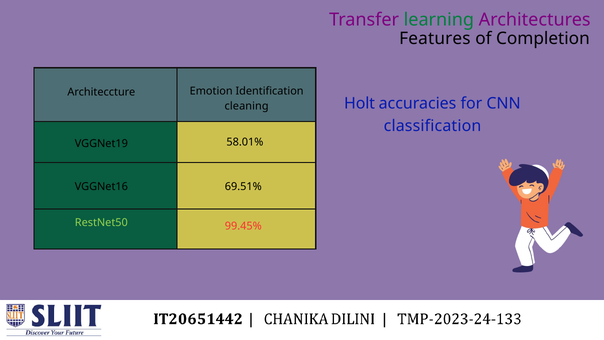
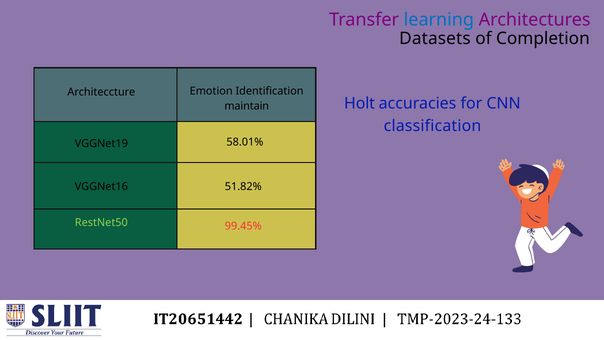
learning colour: green -> blue
Features: Features -> Datasets
cleaning: cleaning -> maintain
69.51%: 69.51% -> 51.82%
